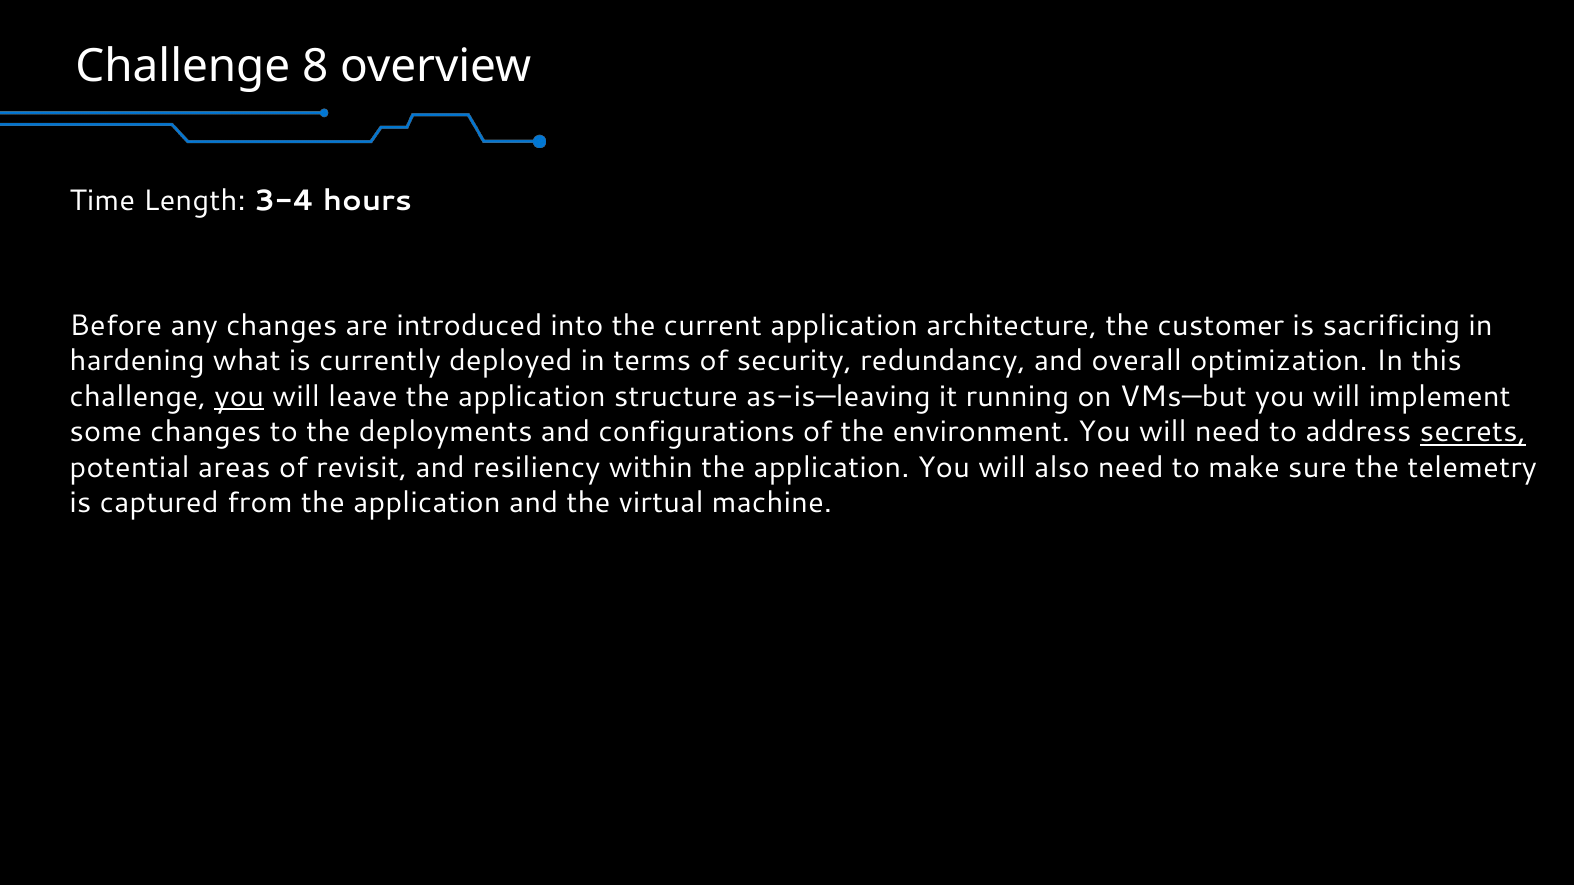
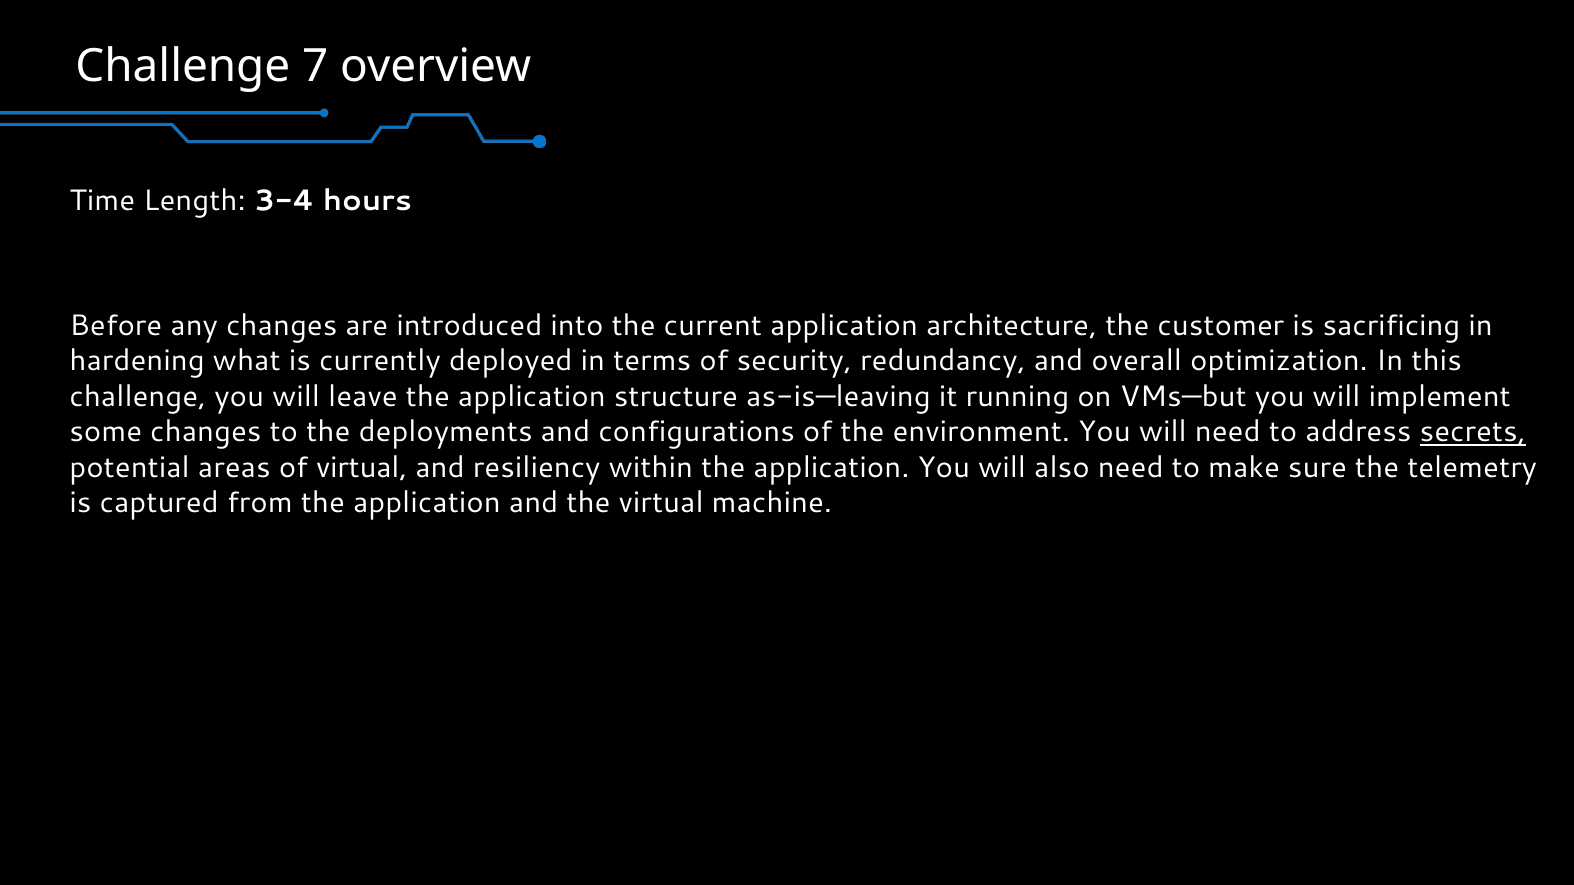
8: 8 -> 7
you at (239, 397) underline: present -> none
of revisit: revisit -> virtual
